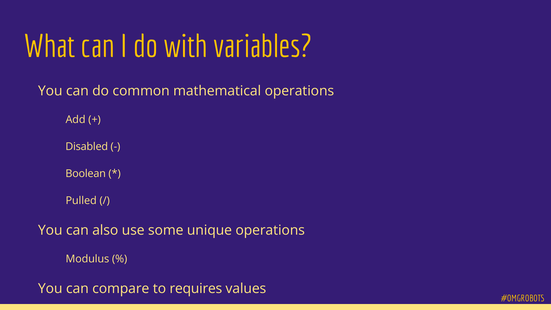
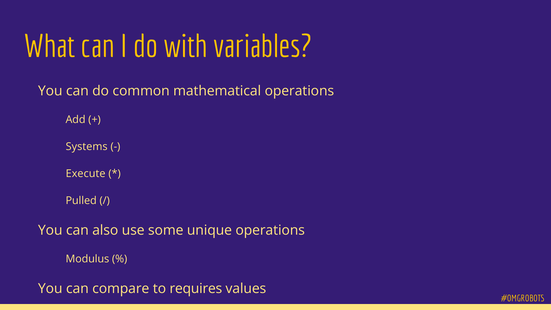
Disabled: Disabled -> Systems
Boolean: Boolean -> Execute
